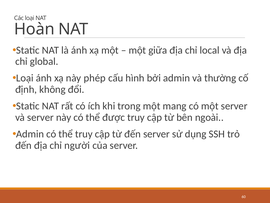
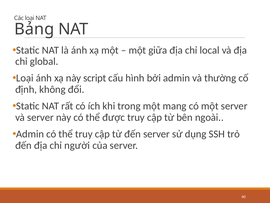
Hoàn: Hoàn -> Bảng
phép: phép -> script
